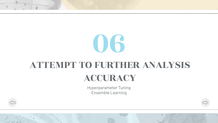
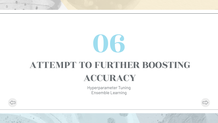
ANALYSIS: ANALYSIS -> BOOSTING
